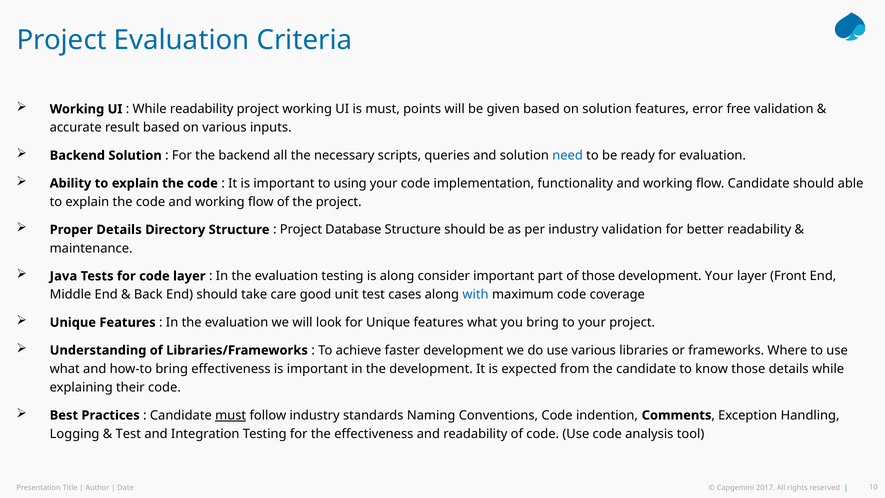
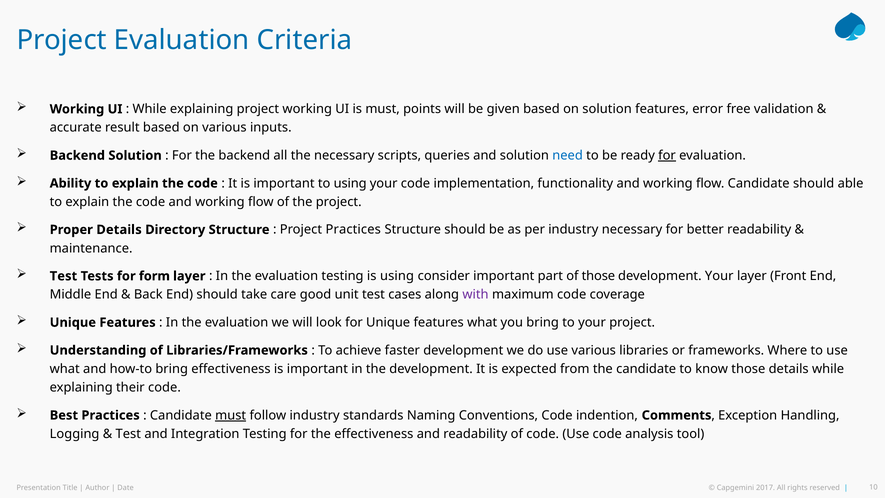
readability at (202, 109): readability -> explaining
for at (667, 155) underline: none -> present
Project Database: Database -> Practices
industry validation: validation -> necessary
Java at (63, 276): Java -> Test
for code: code -> form
is along: along -> using
with colour: blue -> purple
